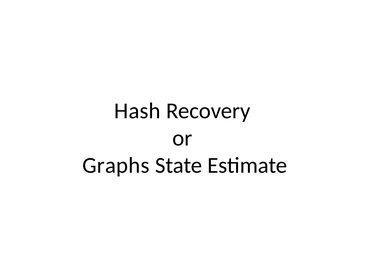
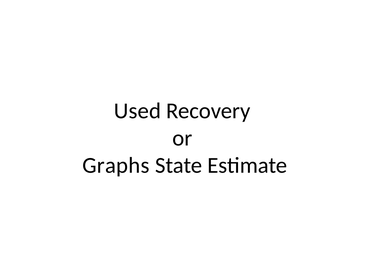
Hash: Hash -> Used
